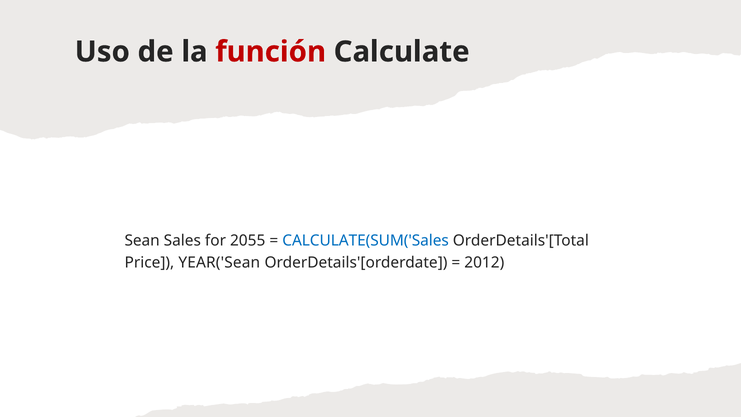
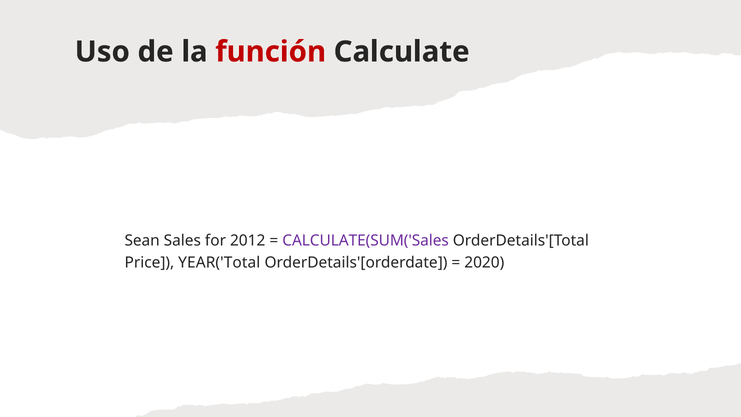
2055: 2055 -> 2012
CALCULATE(SUM('Sales colour: blue -> purple
YEAR('Sean: YEAR('Sean -> YEAR('Total
2012: 2012 -> 2020
